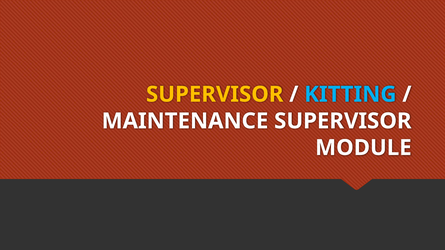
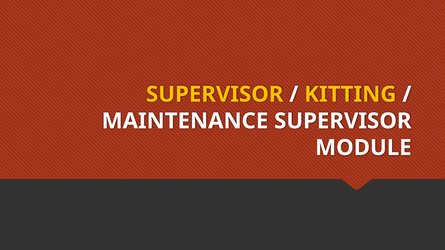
KITTING colour: light blue -> yellow
